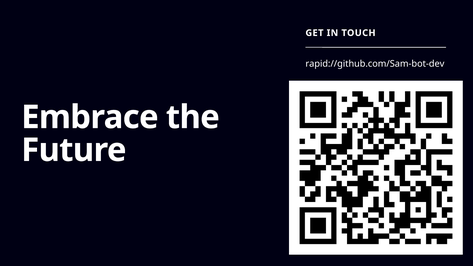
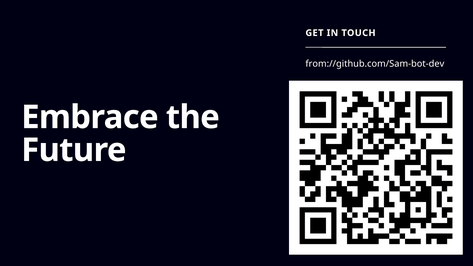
rapid://github.com/Sam-bot-dev: rapid://github.com/Sam-bot-dev -> from://github.com/Sam-bot-dev
